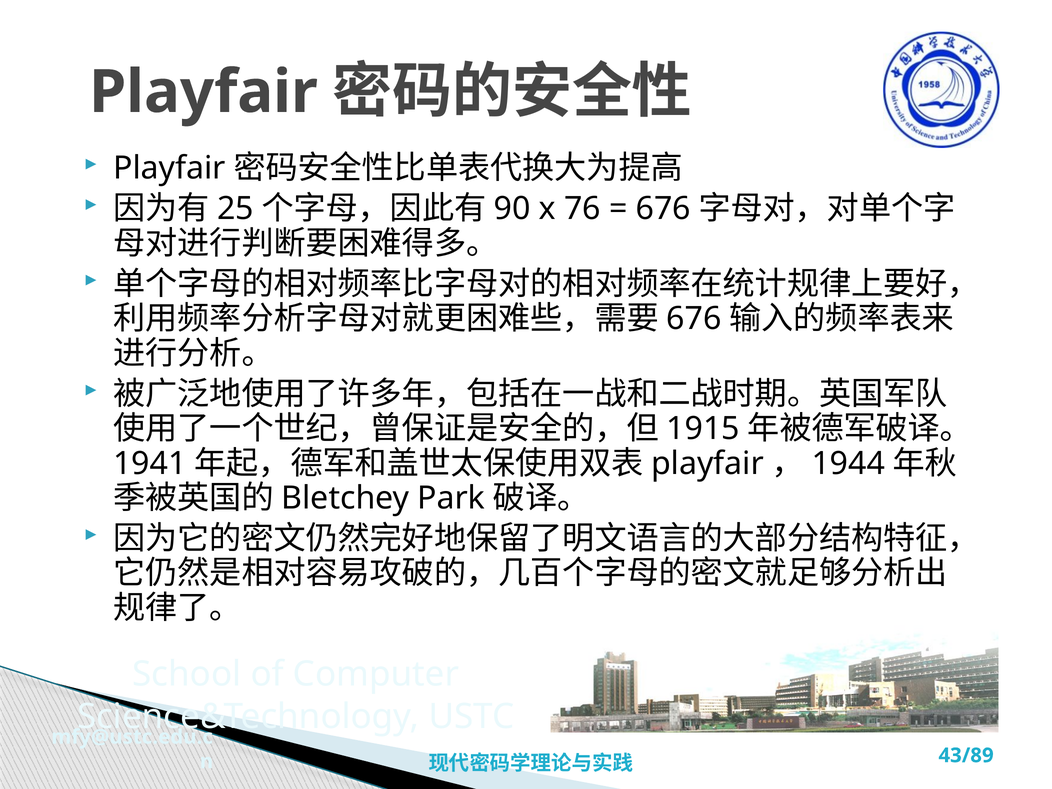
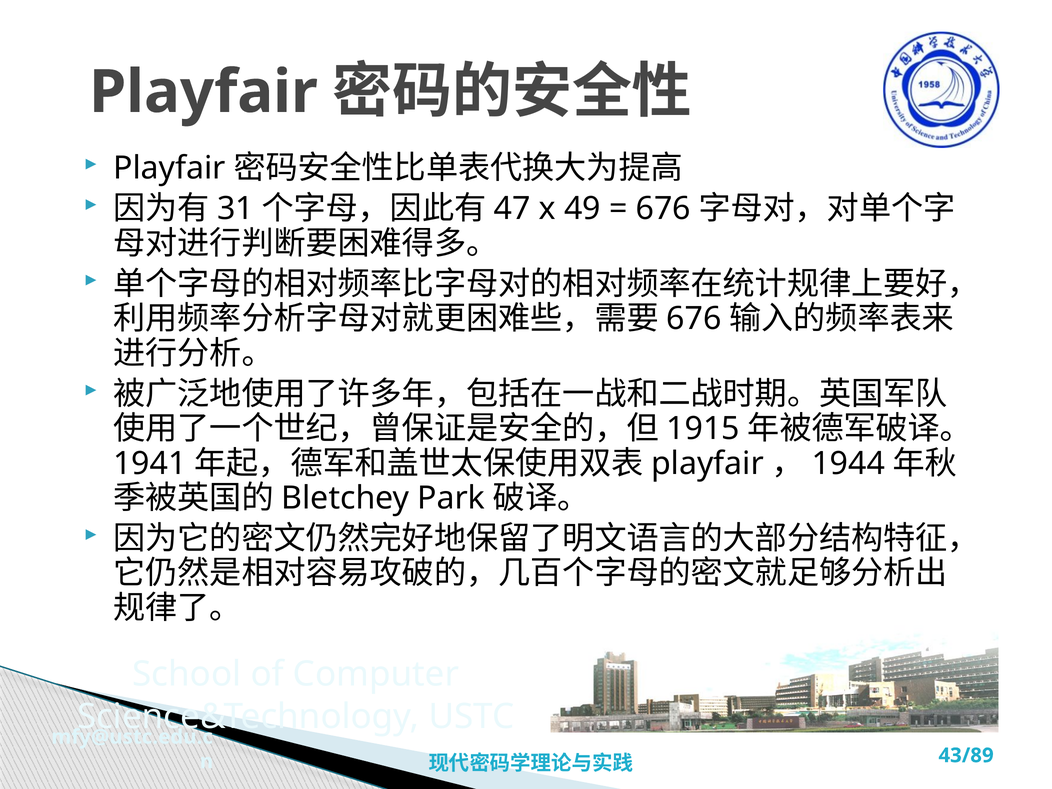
25: 25 -> 31
90: 90 -> 47
76: 76 -> 49
